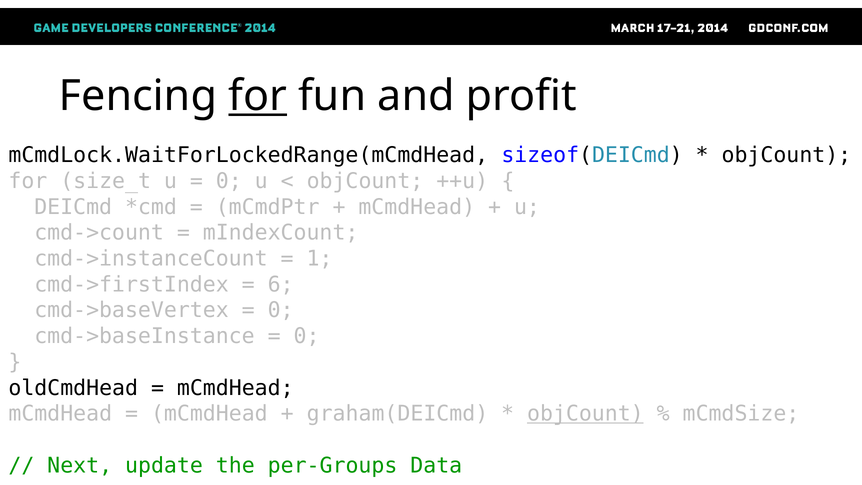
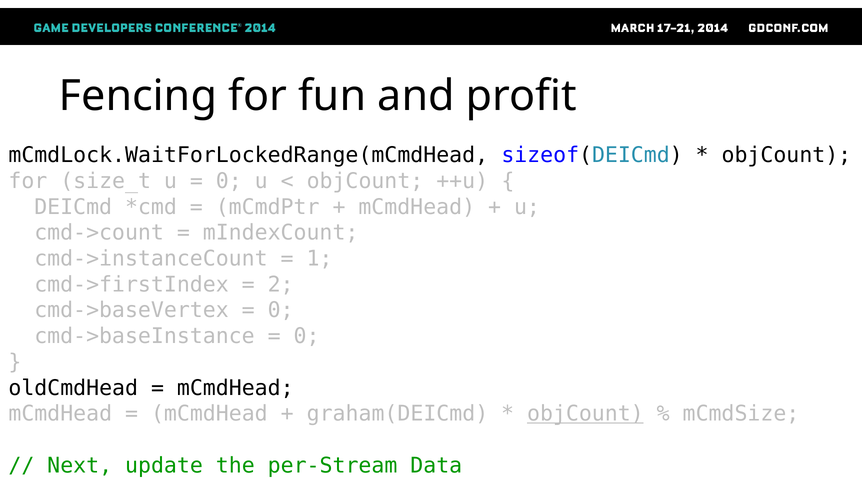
for at (258, 96) underline: present -> none
6: 6 -> 2
per-Groups: per-Groups -> per-Stream
